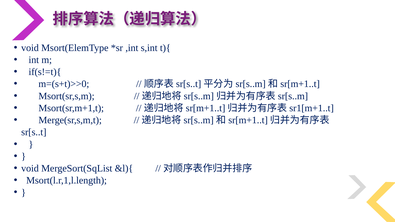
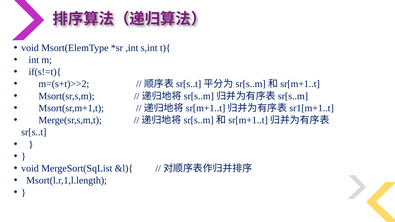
m=(s+t)>>0: m=(s+t)>>0 -> m=(s+t)>>2
